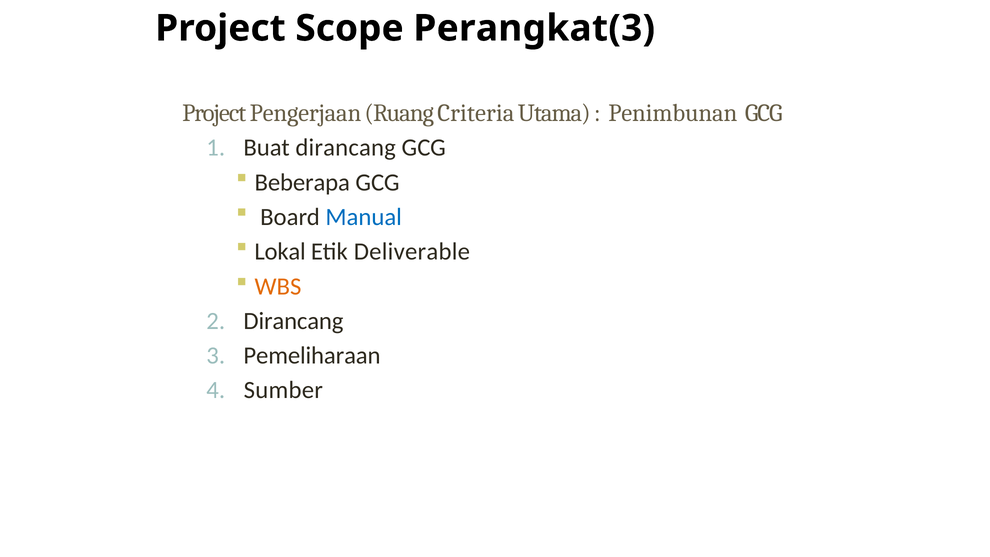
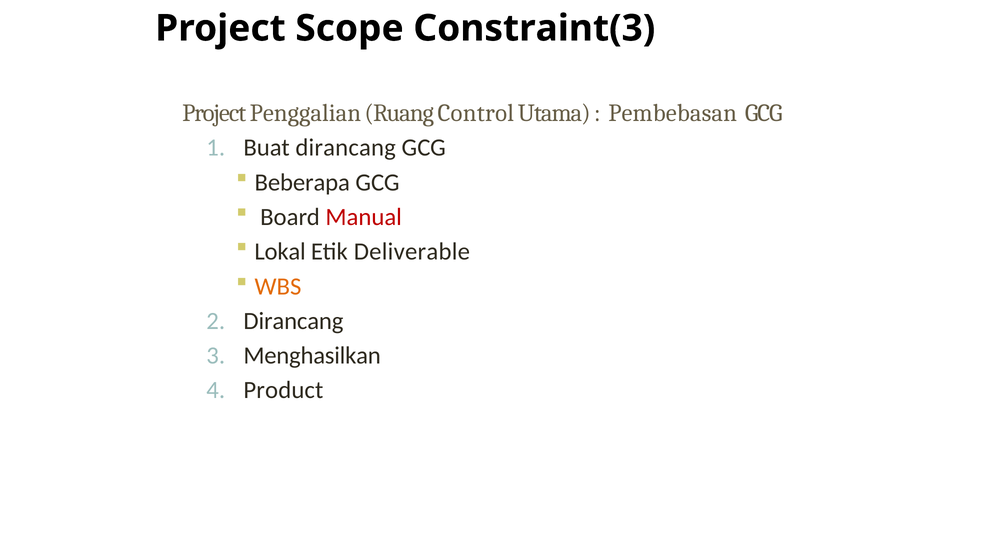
Perangkat(3: Perangkat(3 -> Constraint(3
Pengerjaan: Pengerjaan -> Penggalian
Criteria: Criteria -> Control
Penimbunan: Penimbunan -> Pembebasan
Manual colour: blue -> red
Pemeliharaan: Pemeliharaan -> Menghasilkan
Sumber: Sumber -> Product
